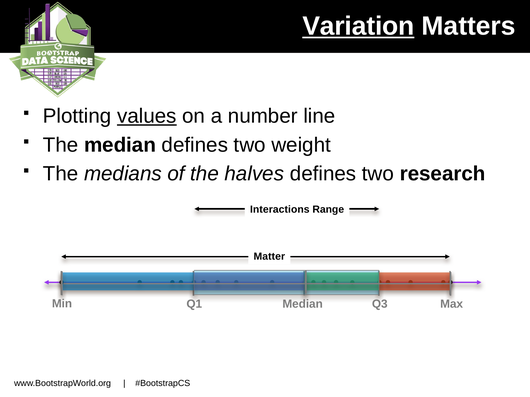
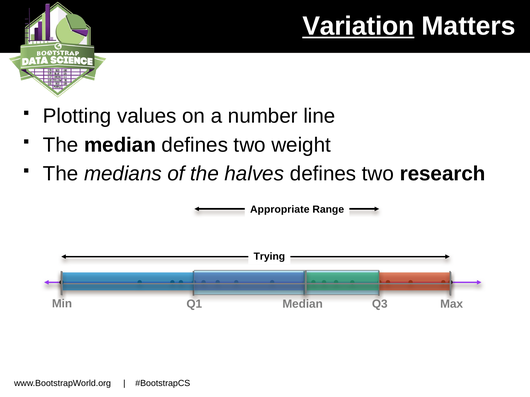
values underline: present -> none
Interactions: Interactions -> Appropriate
Matter: Matter -> Trying
